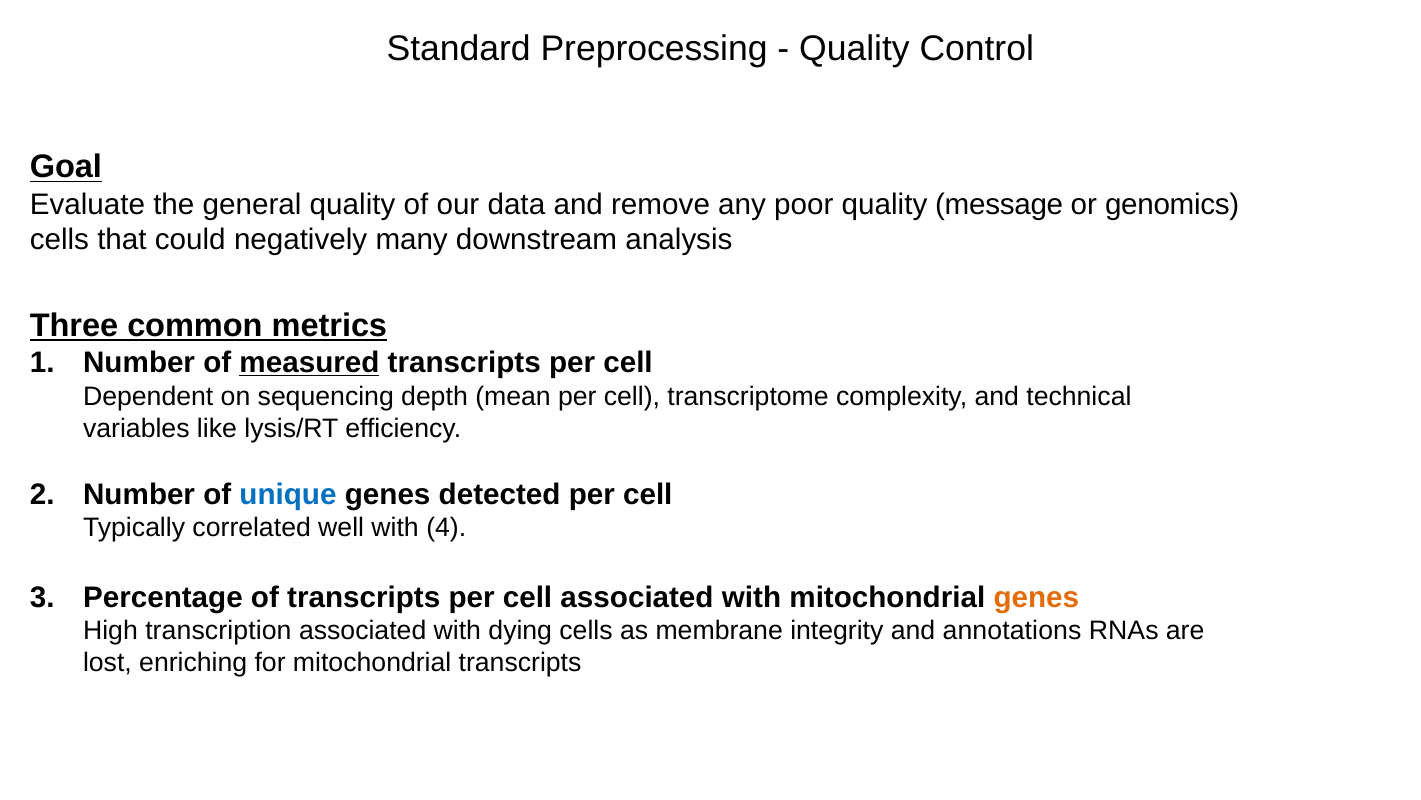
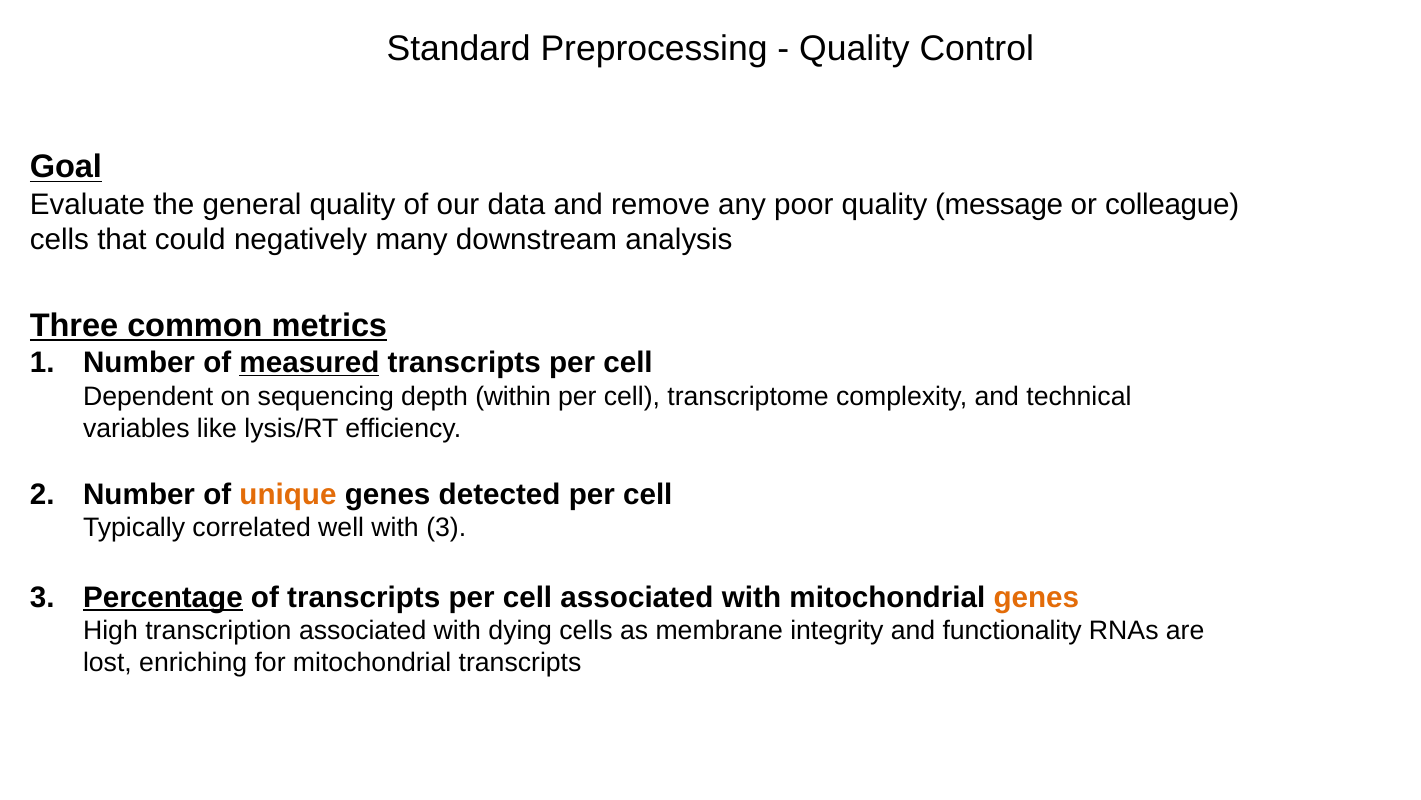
genomics: genomics -> colleague
mean: mean -> within
unique colour: blue -> orange
with 4: 4 -> 3
Percentage underline: none -> present
annotations: annotations -> functionality
